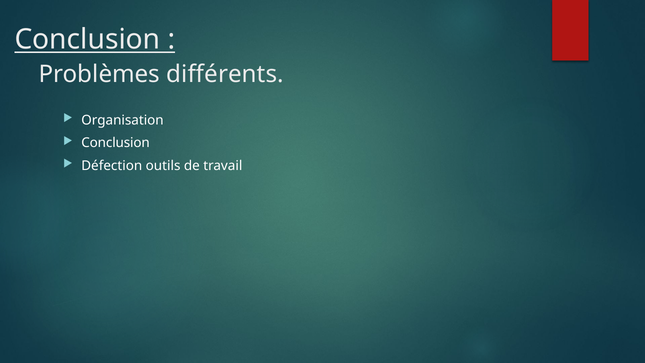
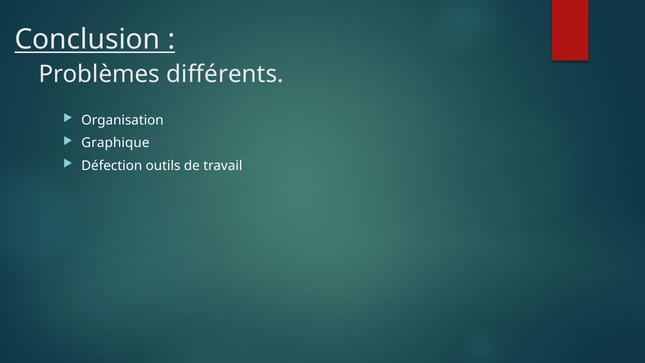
Conclusion at (116, 143): Conclusion -> Graphique
